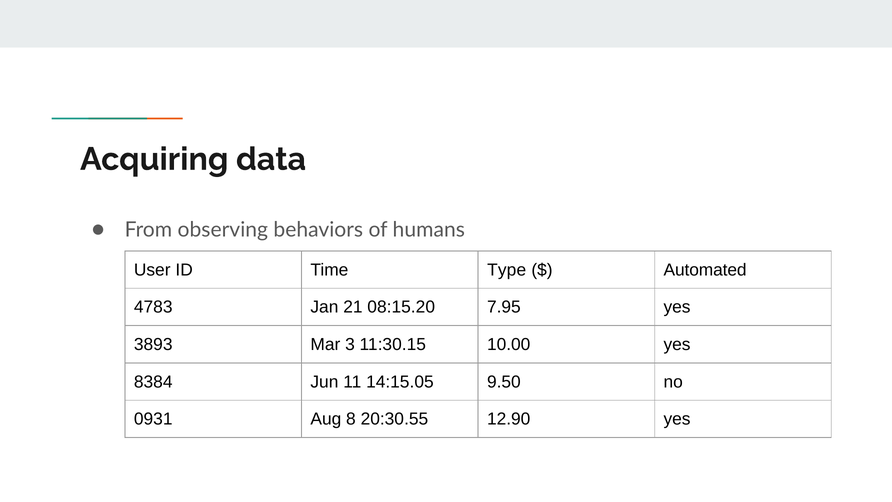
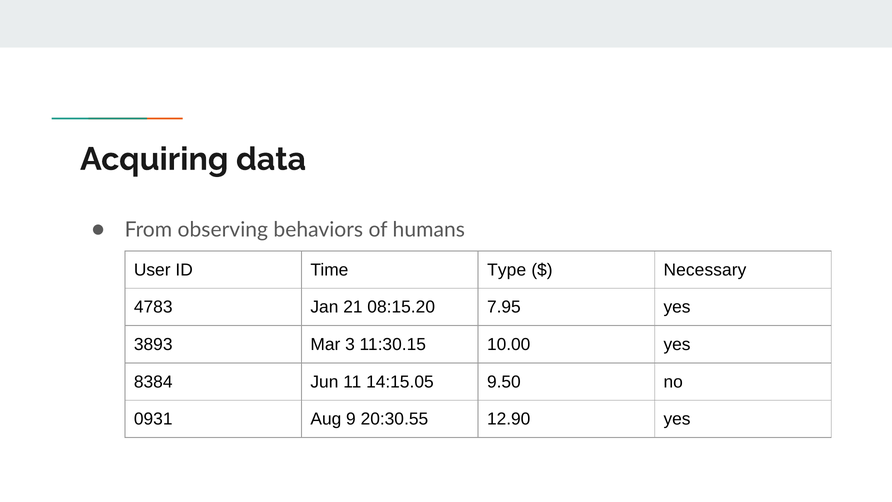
Automated: Automated -> Necessary
8: 8 -> 9
